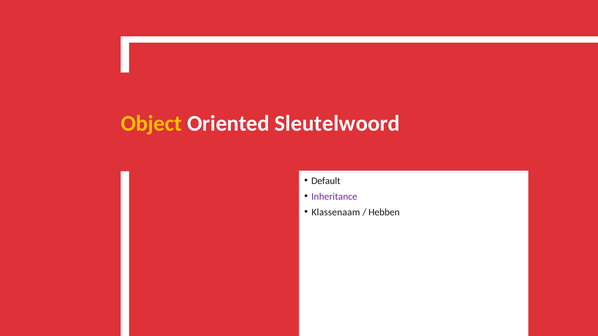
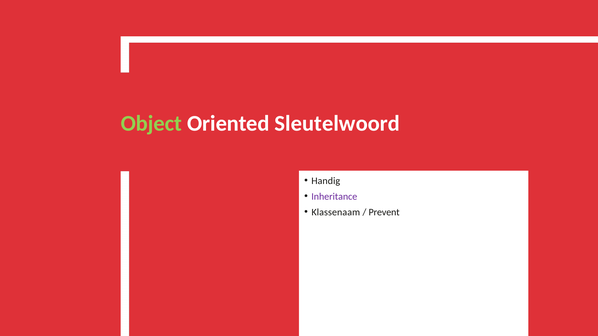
Object colour: yellow -> light green
Default: Default -> Handig
Hebben: Hebben -> Prevent
